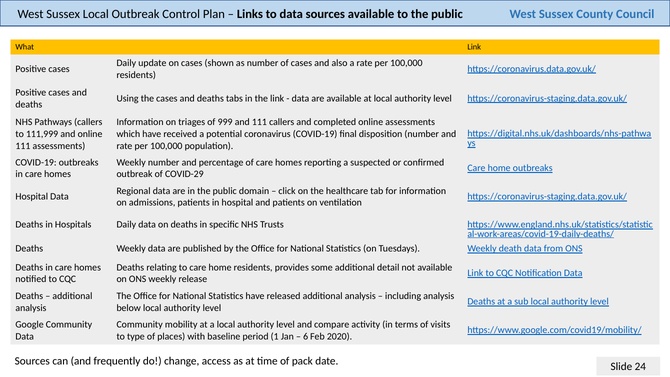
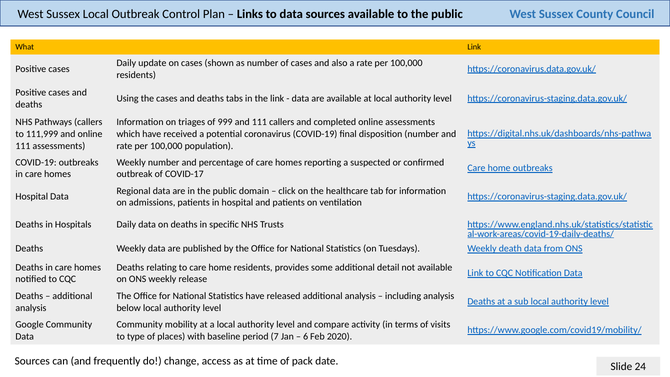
COVID-29: COVID-29 -> COVID-17
1: 1 -> 7
